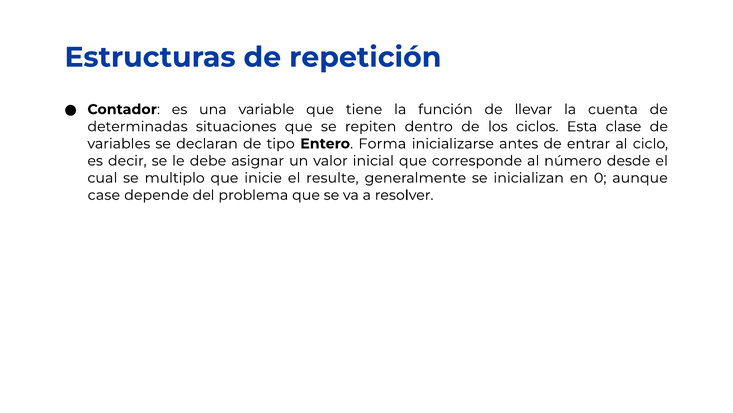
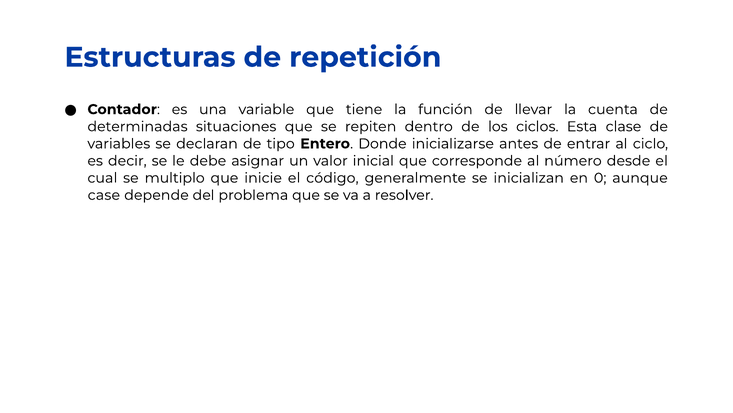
Forma: Forma -> Donde
resulte: resulte -> código
